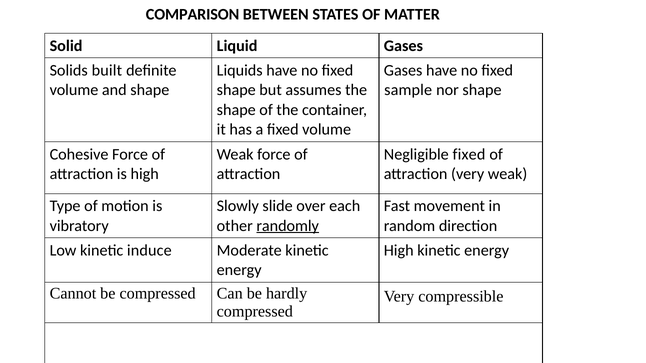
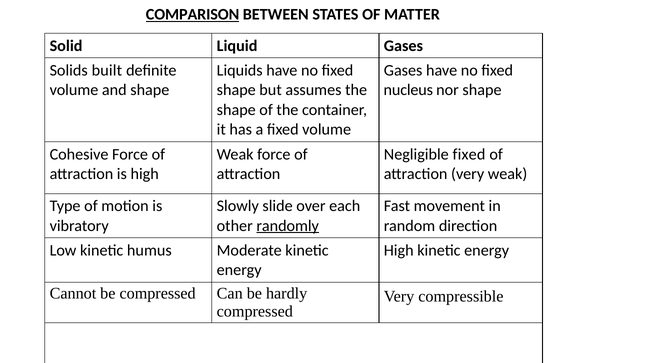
COMPARISON underline: none -> present
sample: sample -> nucleus
induce: induce -> humus
